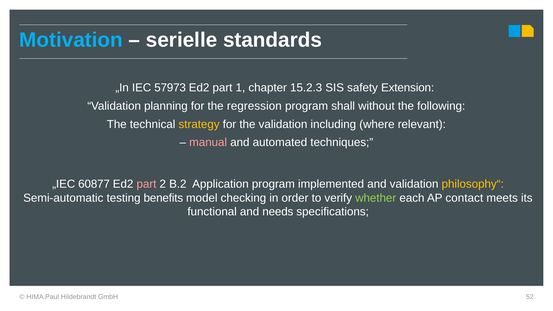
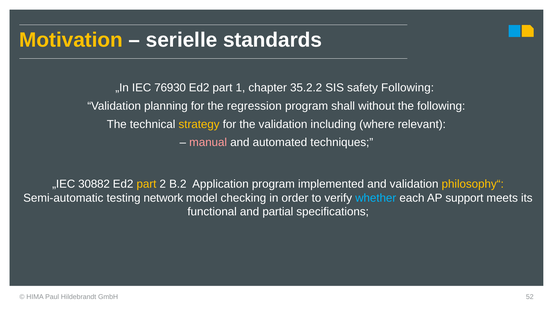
Motivation colour: light blue -> yellow
57973: 57973 -> 76930
15.2.3: 15.2.3 -> 35.2.2
safety Extension: Extension -> Following
60877: 60877 -> 30882
part at (146, 184) colour: pink -> yellow
benefits: benefits -> network
whether colour: light green -> light blue
contact: contact -> support
needs: needs -> partial
